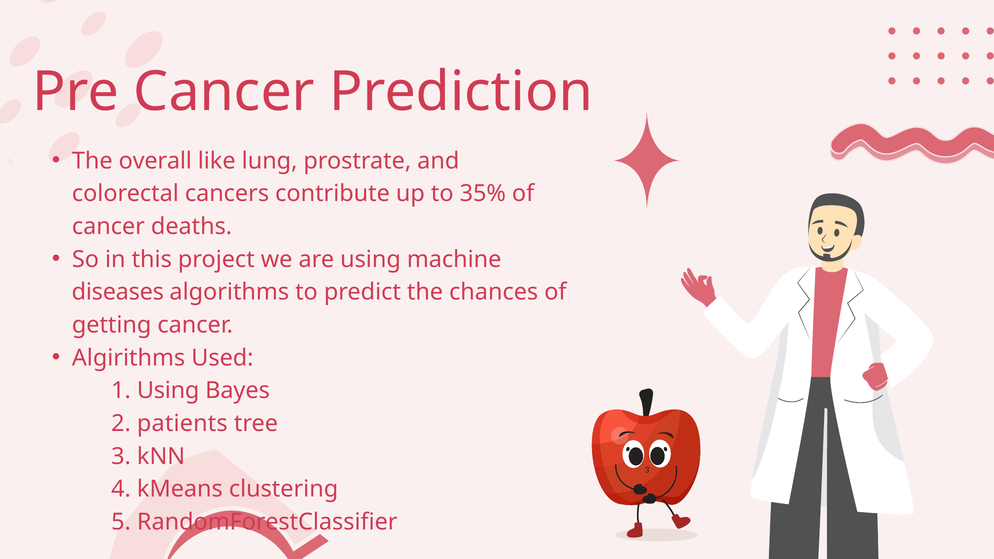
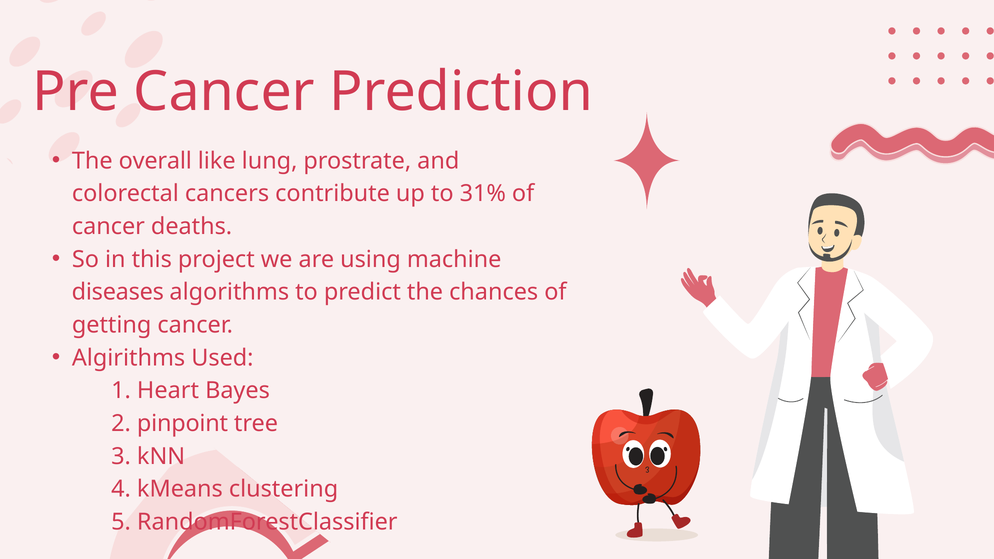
35%: 35% -> 31%
1 Using: Using -> Heart
patients: patients -> pinpoint
